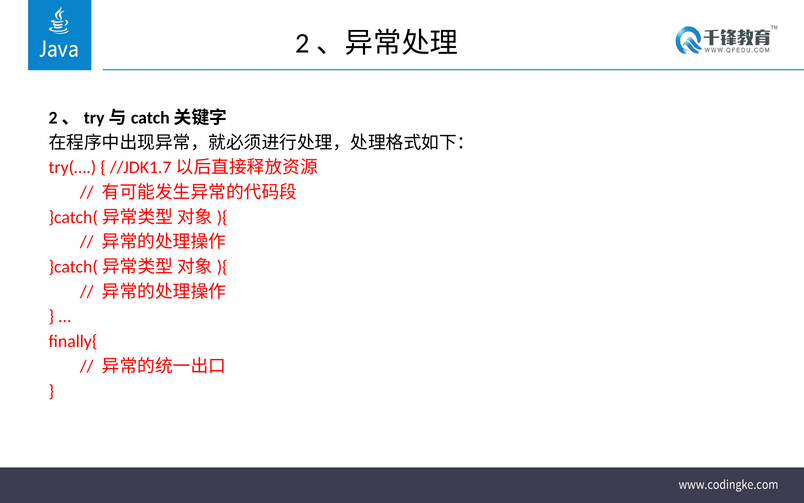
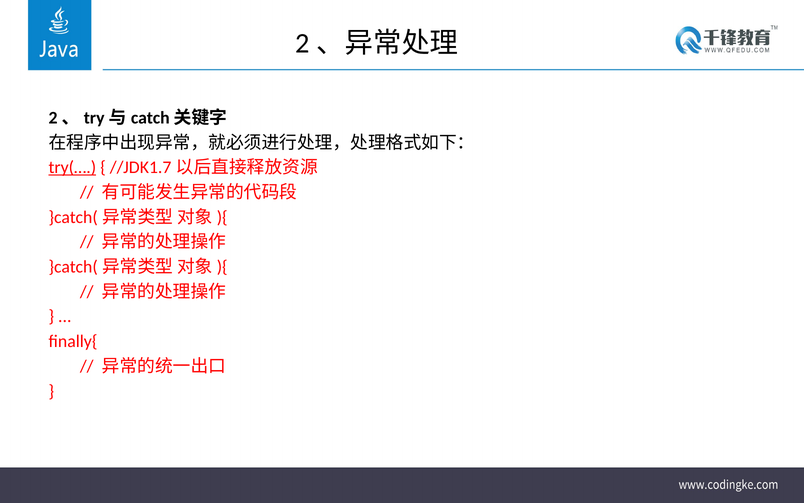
try(… underline: none -> present
